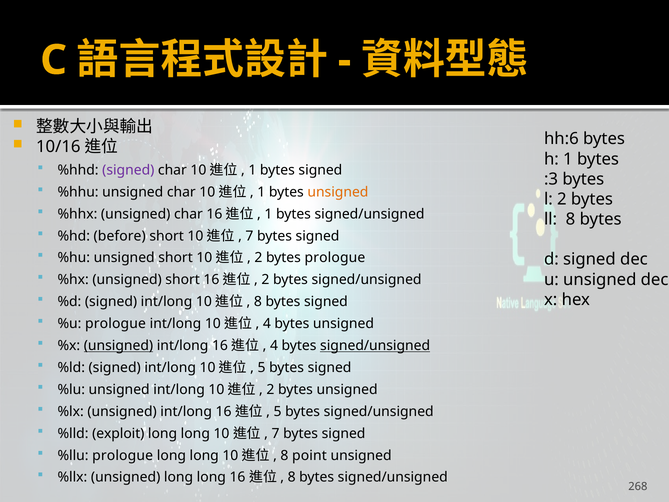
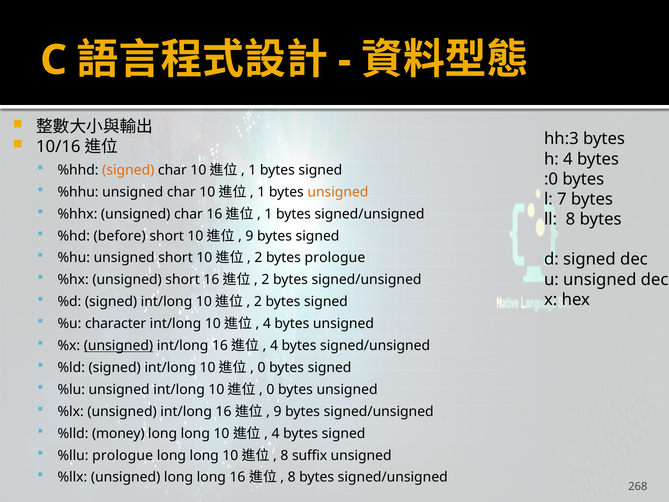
hh:6: hh:6 -> hh:3
h 1: 1 -> 4
signed at (128, 170) colour: purple -> orange
:3: :3 -> :0
l 2: 2 -> 7
7 at (249, 236): 7 -> 9
8 at (258, 302): 8 -> 2
%u prologue: prologue -> character
signed/unsigned at (375, 346) underline: present -> none
5 at (262, 367): 5 -> 0
2 at (270, 389): 2 -> 0
5 at (278, 411): 5 -> 9
exploit: exploit -> money
7 at (276, 433): 7 -> 4
point: point -> suffix
